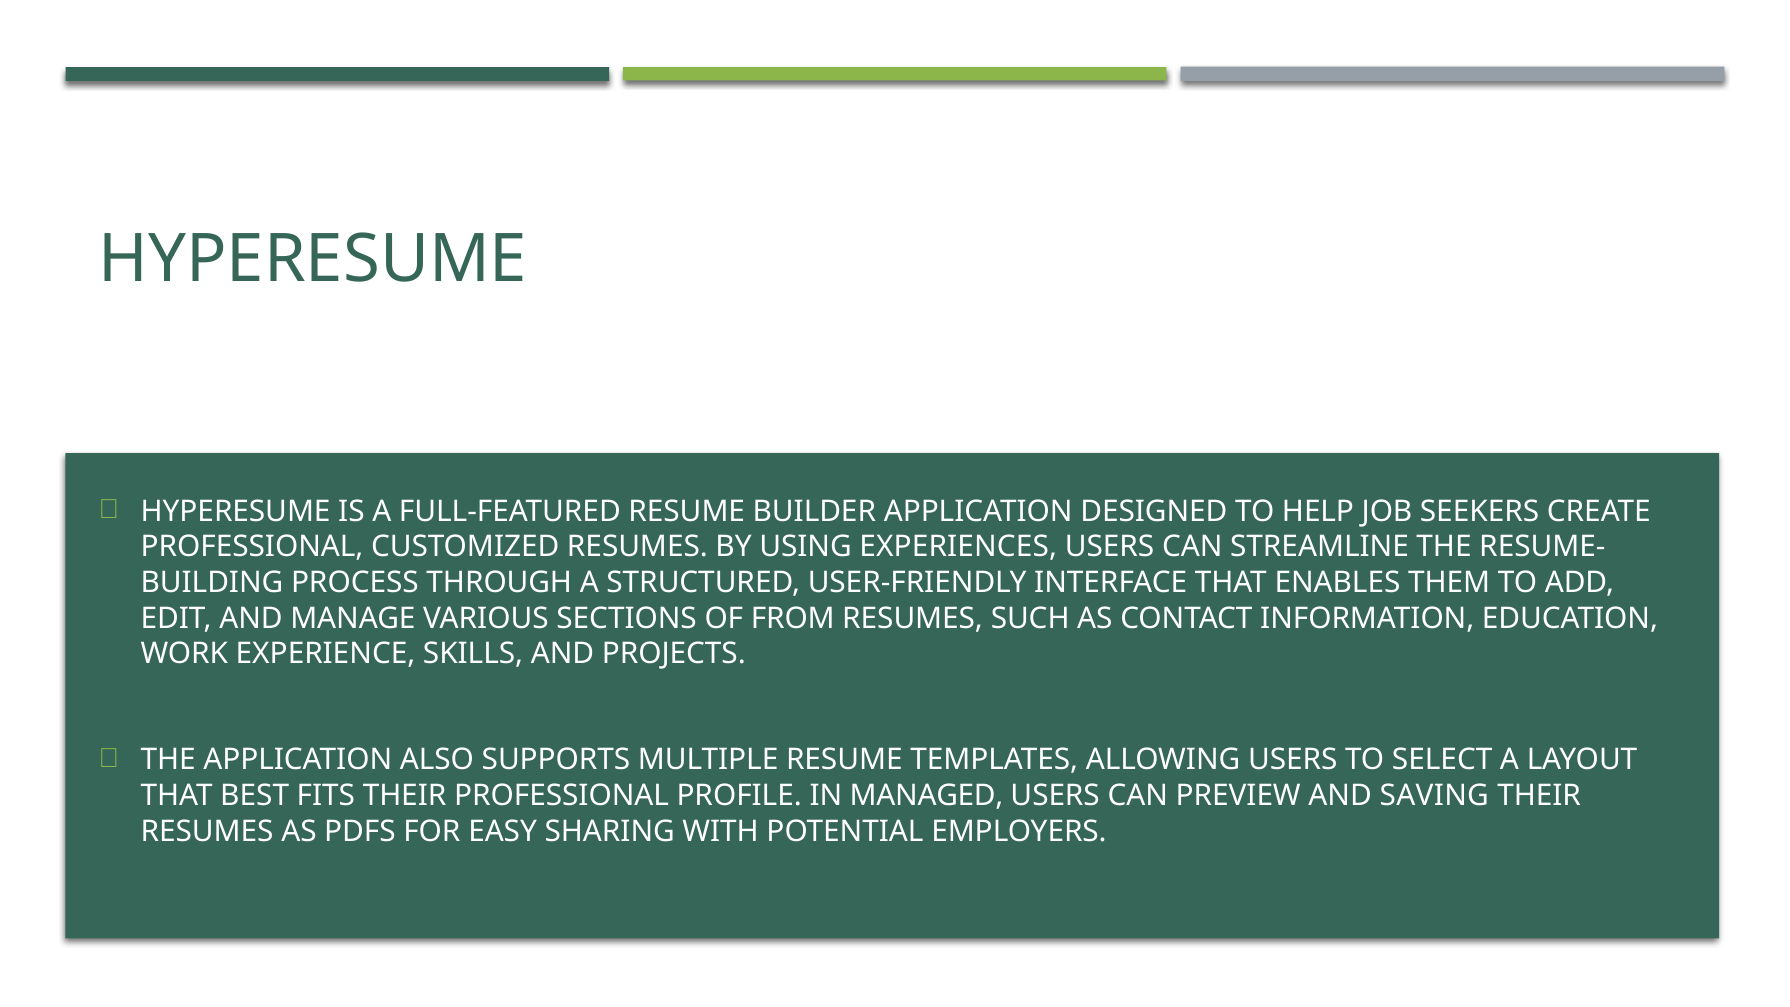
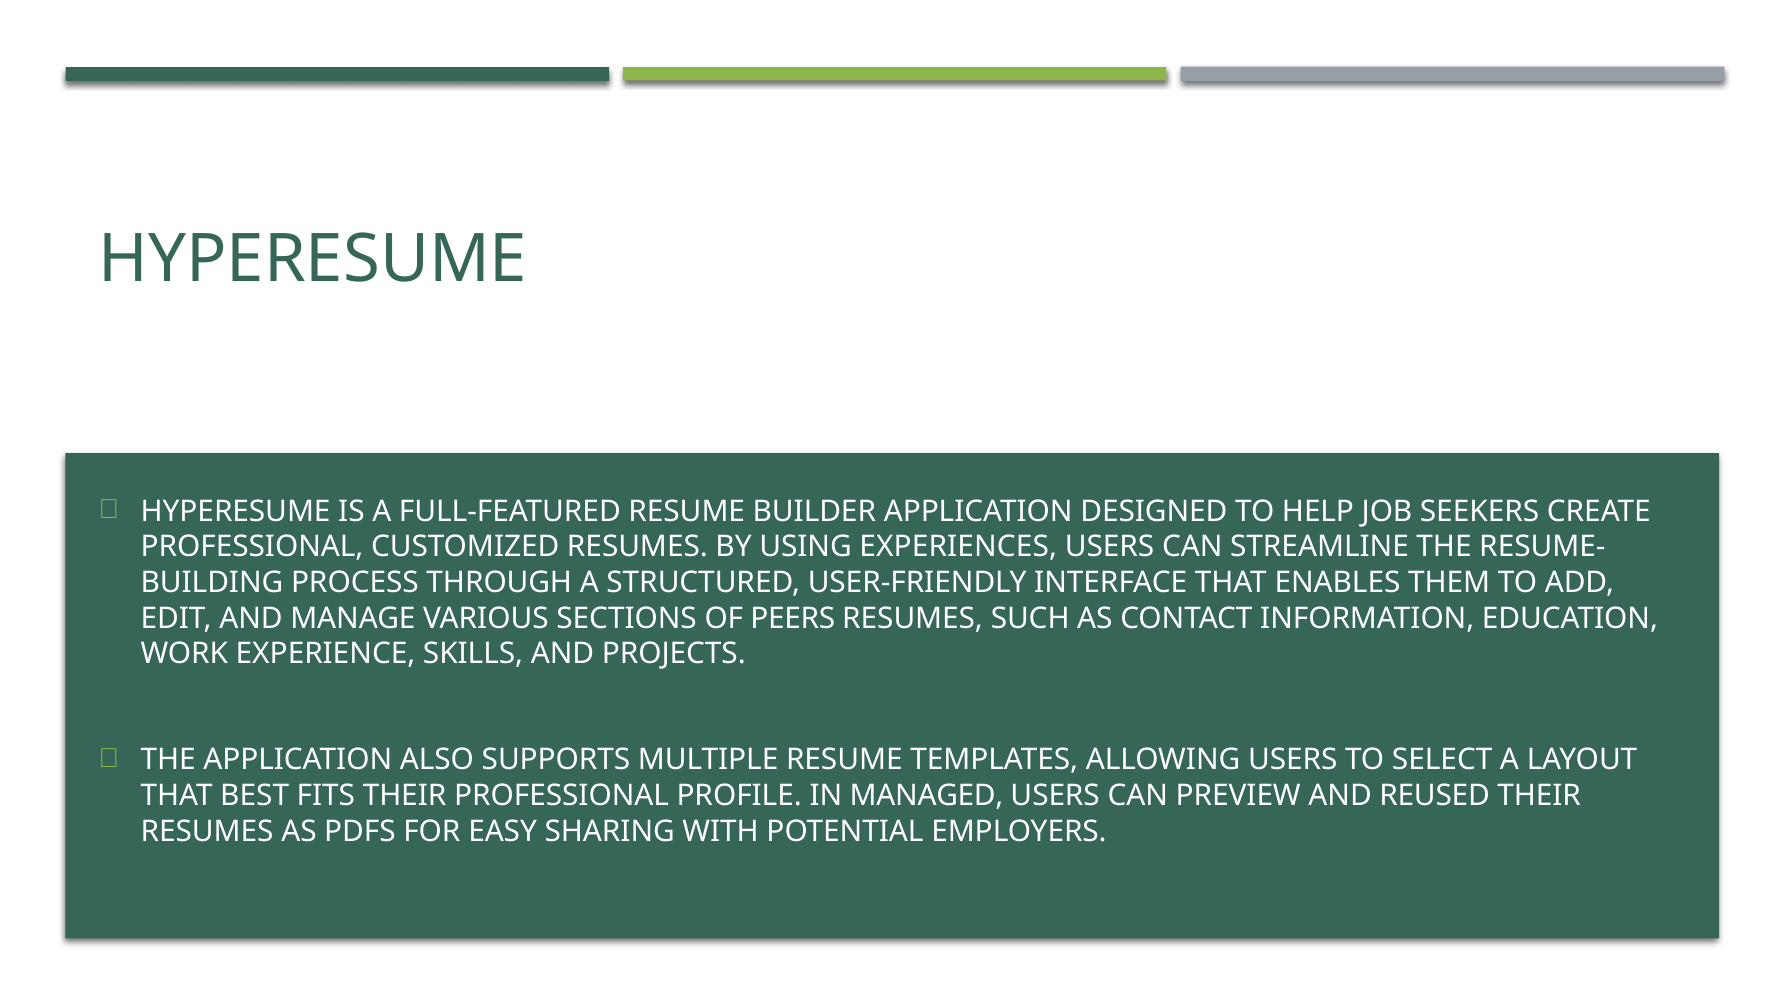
FROM: FROM -> PEERS
SAVING: SAVING -> REUSED
